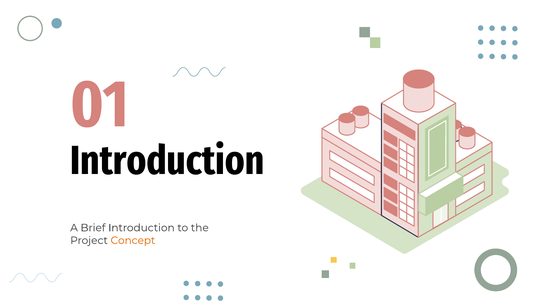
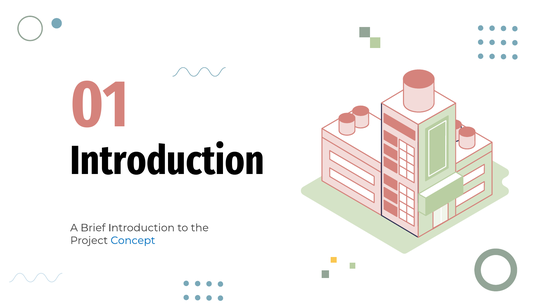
Concept colour: orange -> blue
